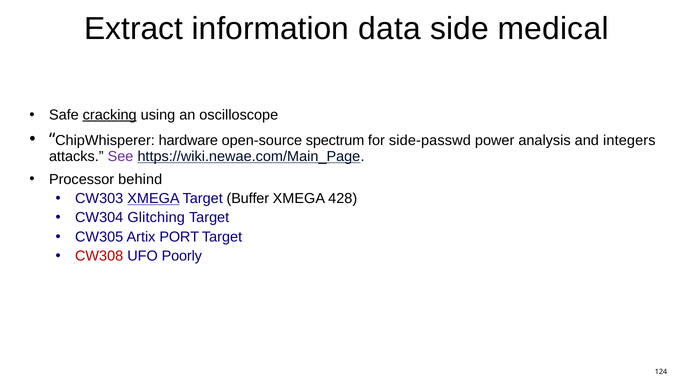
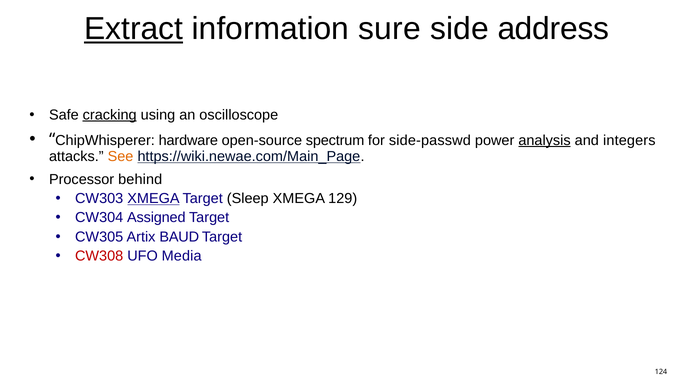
Extract underline: none -> present
data: data -> sure
medical: medical -> address
analysis underline: none -> present
See colour: purple -> orange
Buffer: Buffer -> Sleep
428: 428 -> 129
Glitching: Glitching -> Assigned
PORT: PORT -> BAUD
Poorly: Poorly -> Media
